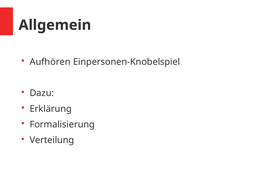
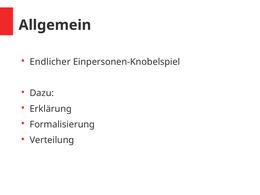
Aufhören: Aufhören -> Endlicher
